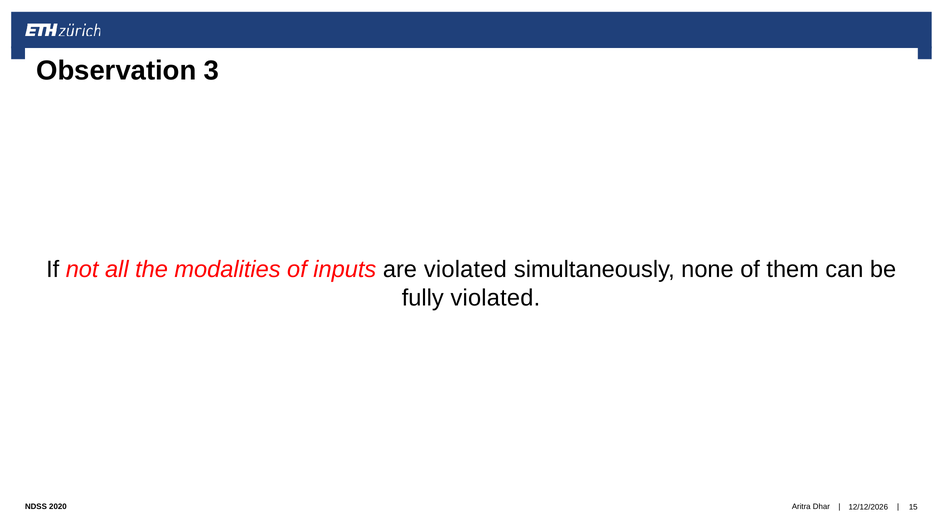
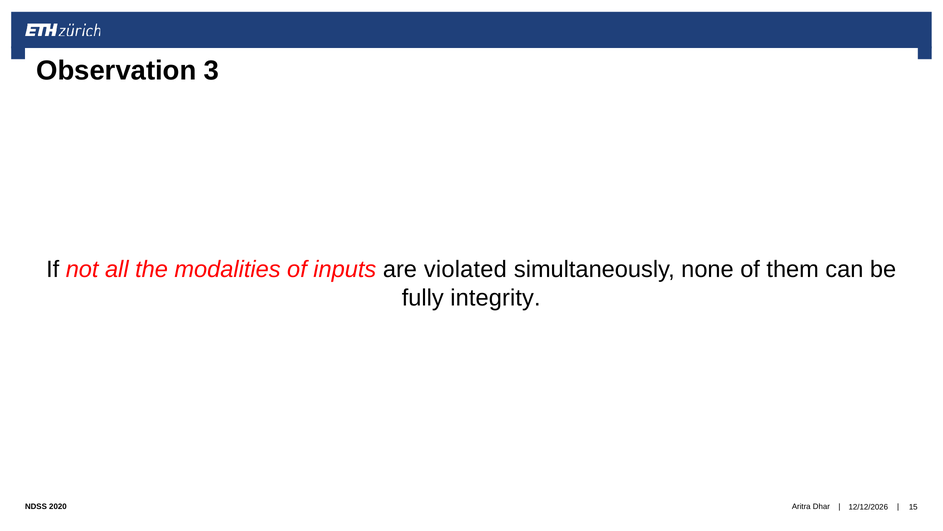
fully violated: violated -> integrity
